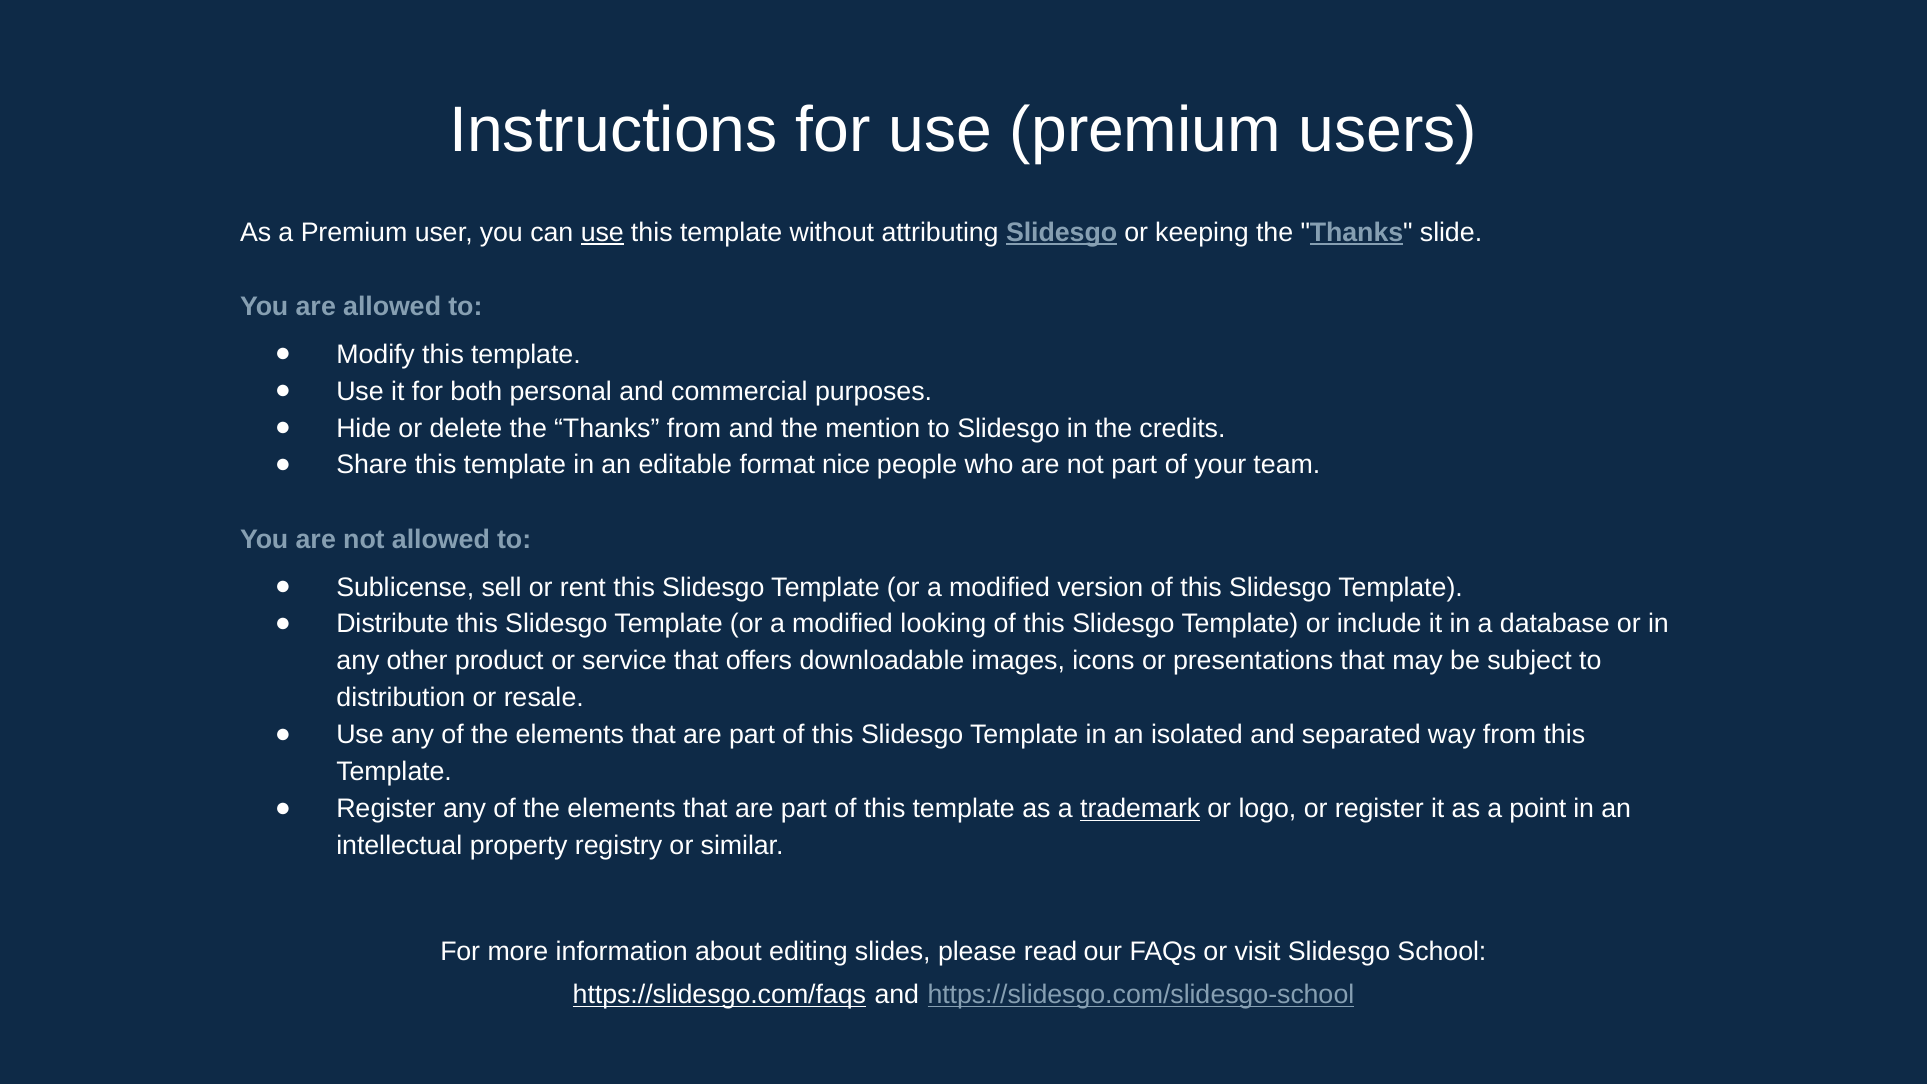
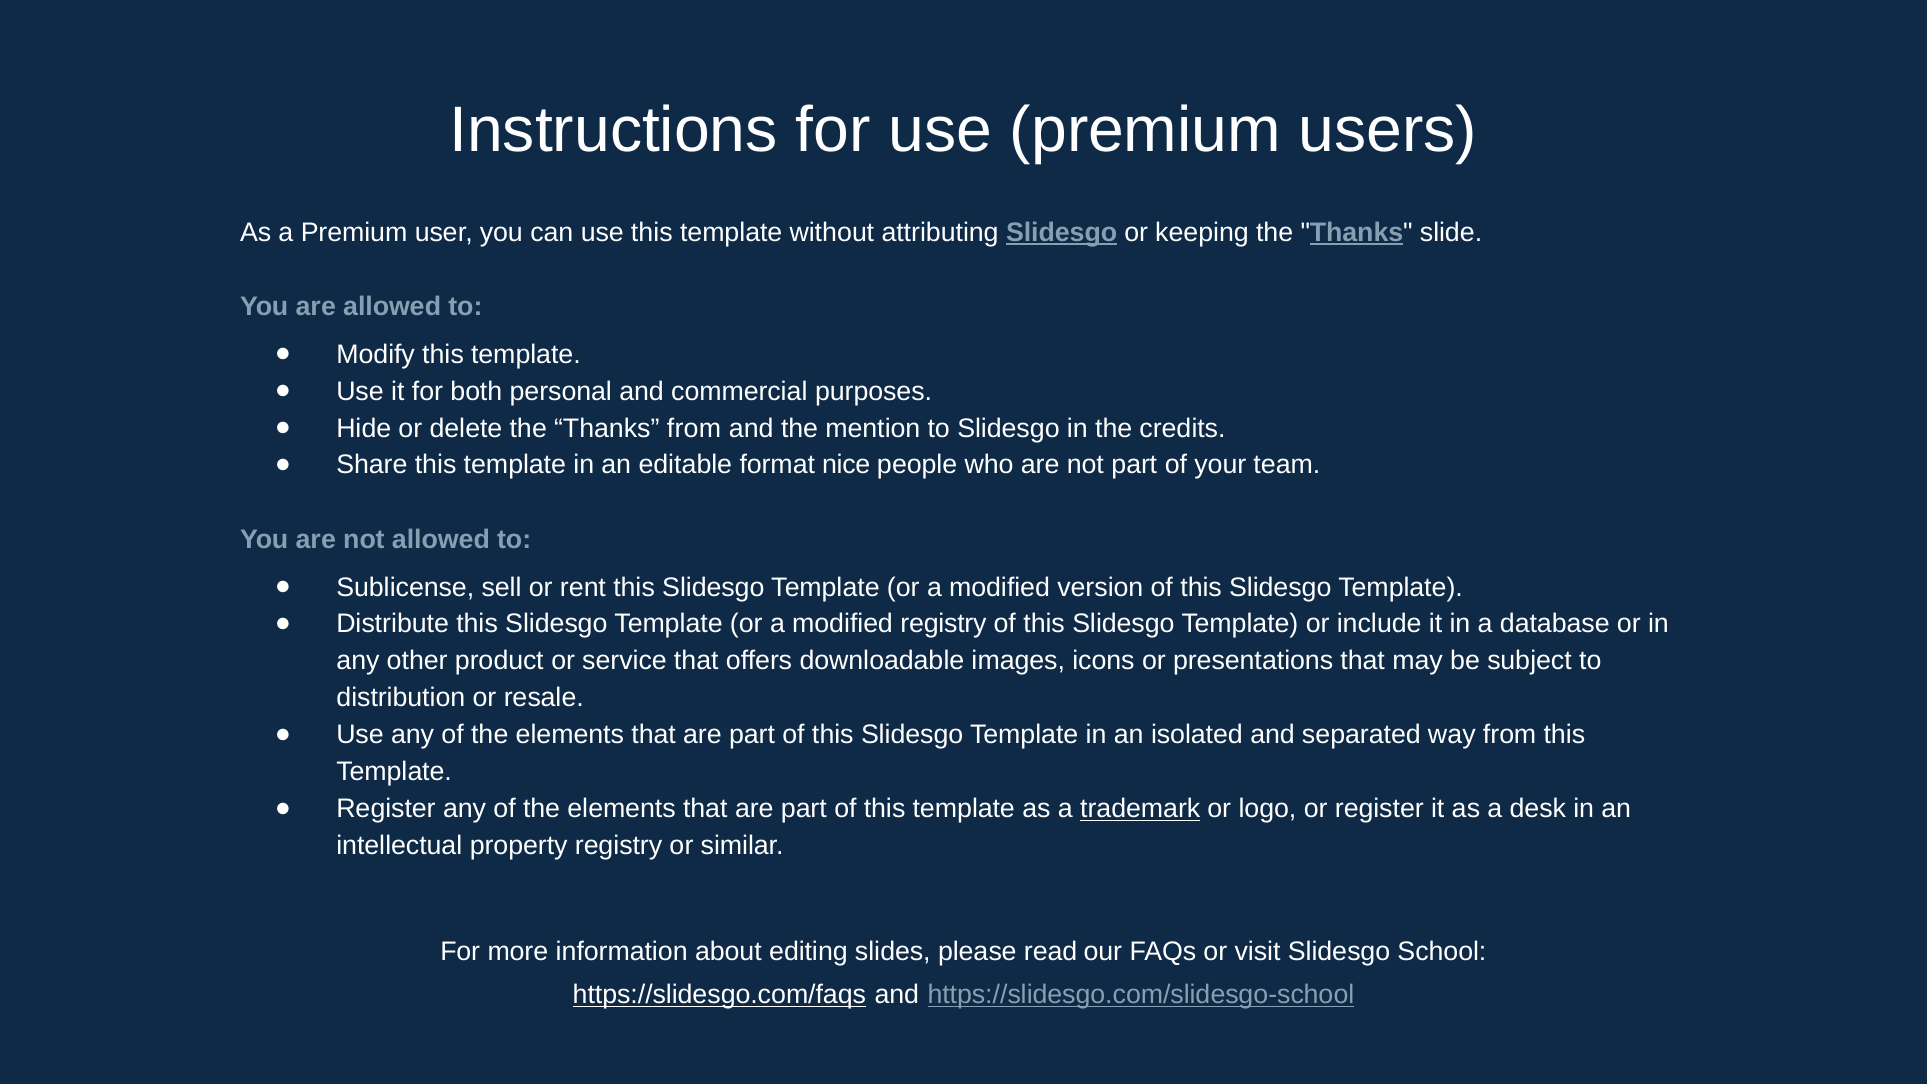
use at (602, 232) underline: present -> none
modified looking: looking -> registry
point: point -> desk
